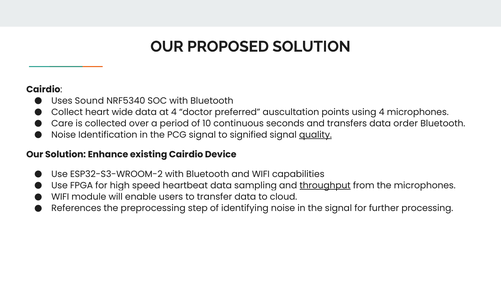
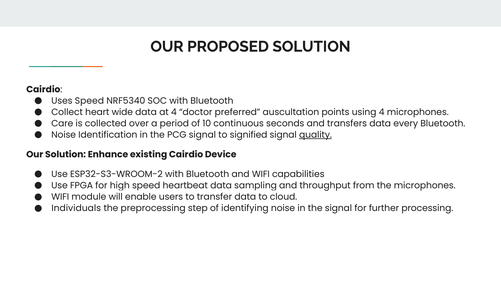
Uses Sound: Sound -> Speed
order: order -> every
throughput underline: present -> none
References: References -> Individuals
